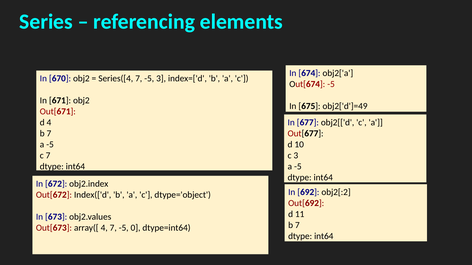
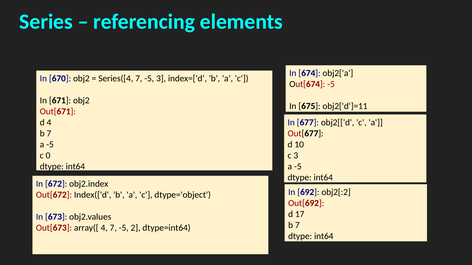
obj2['d']=49: obj2['d']=49 -> obj2['d']=11
c 7: 7 -> 0
11: 11 -> 17
0: 0 -> 2
